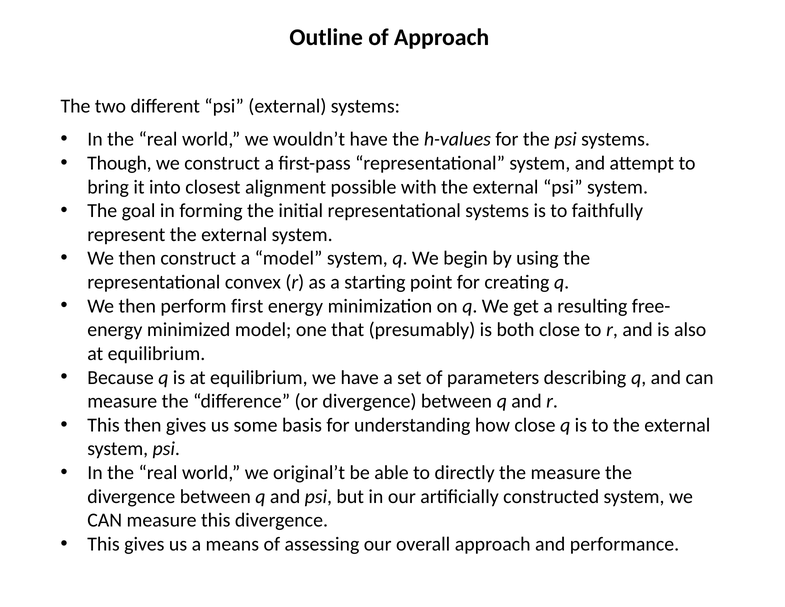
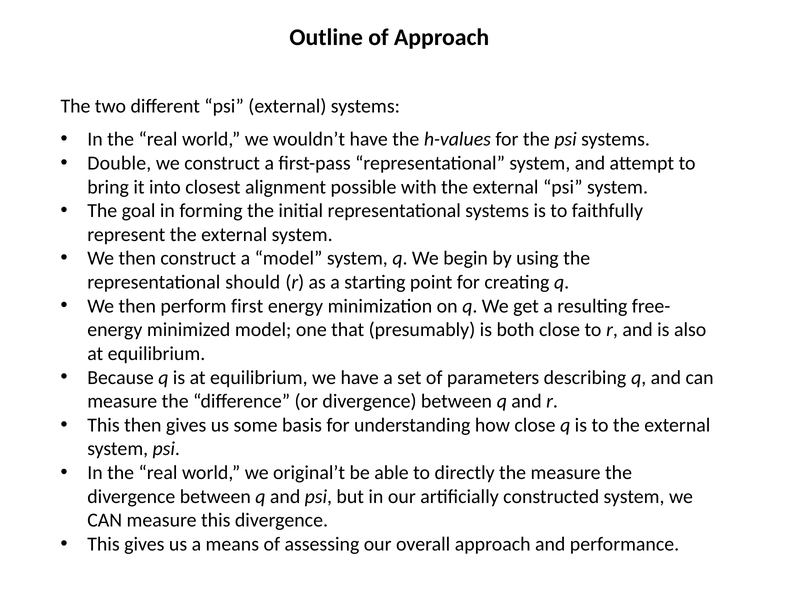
Though: Though -> Double
convex: convex -> should
